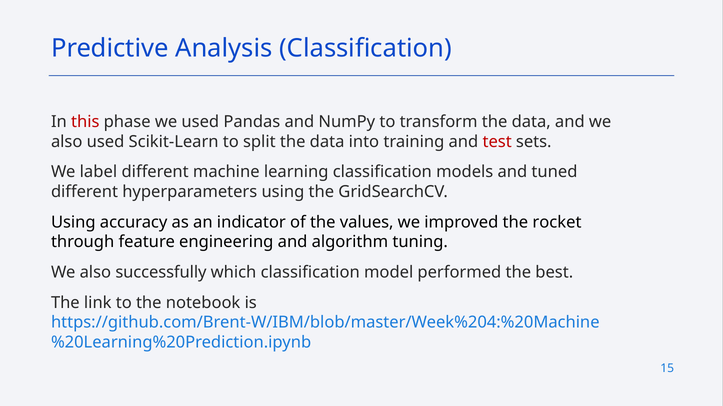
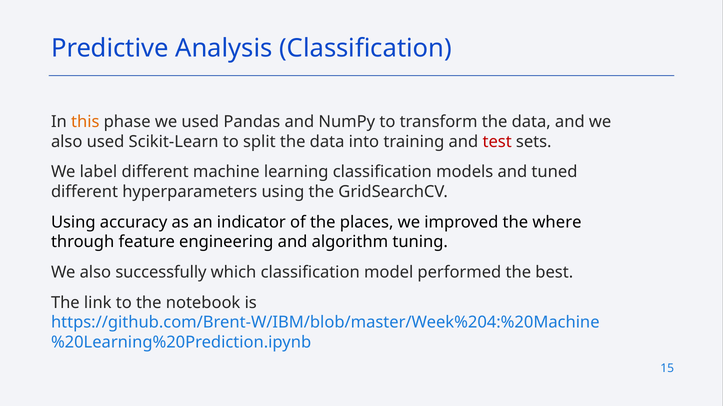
this colour: red -> orange
values: values -> places
rocket: rocket -> where
